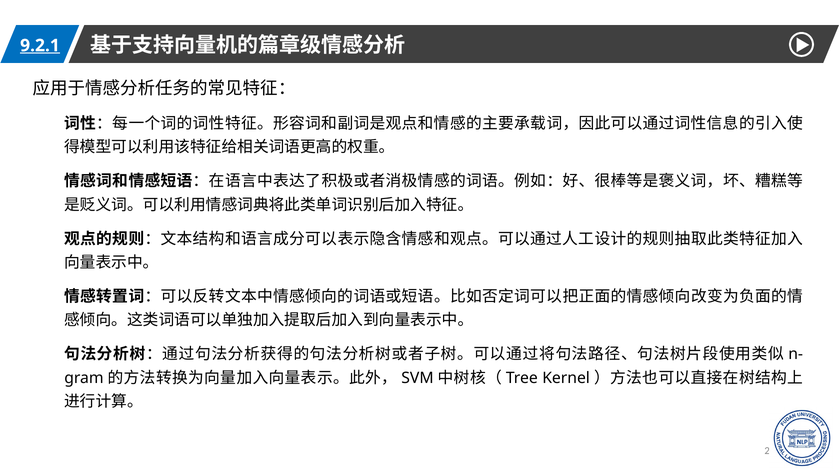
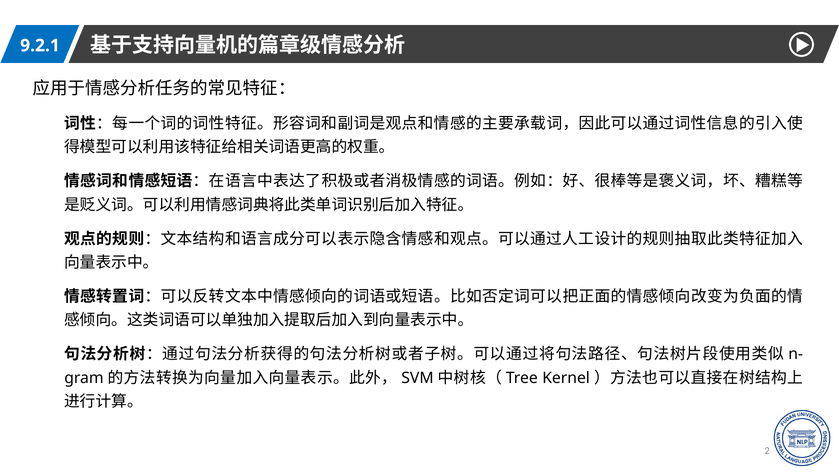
9.2.1 underline: present -> none
